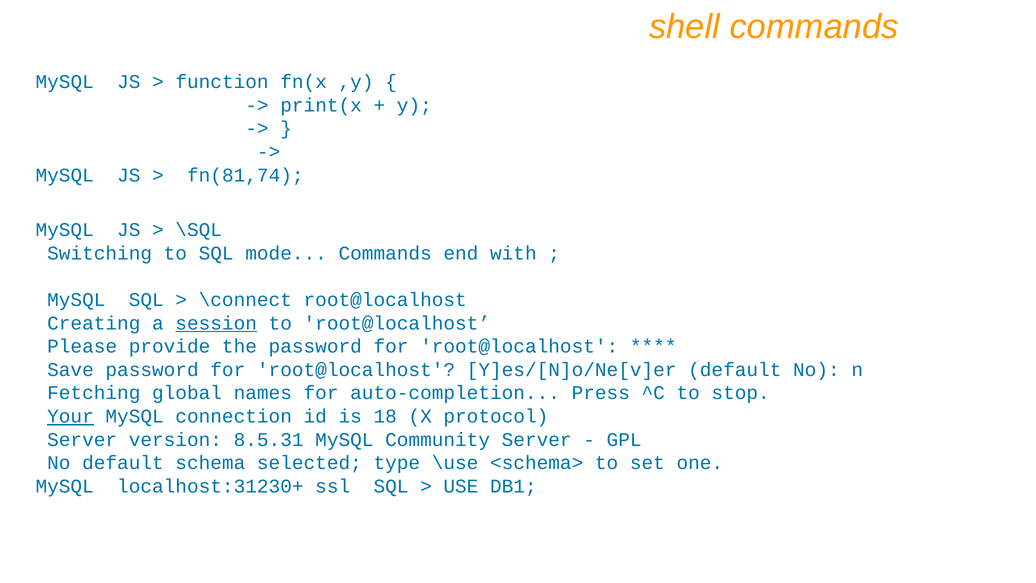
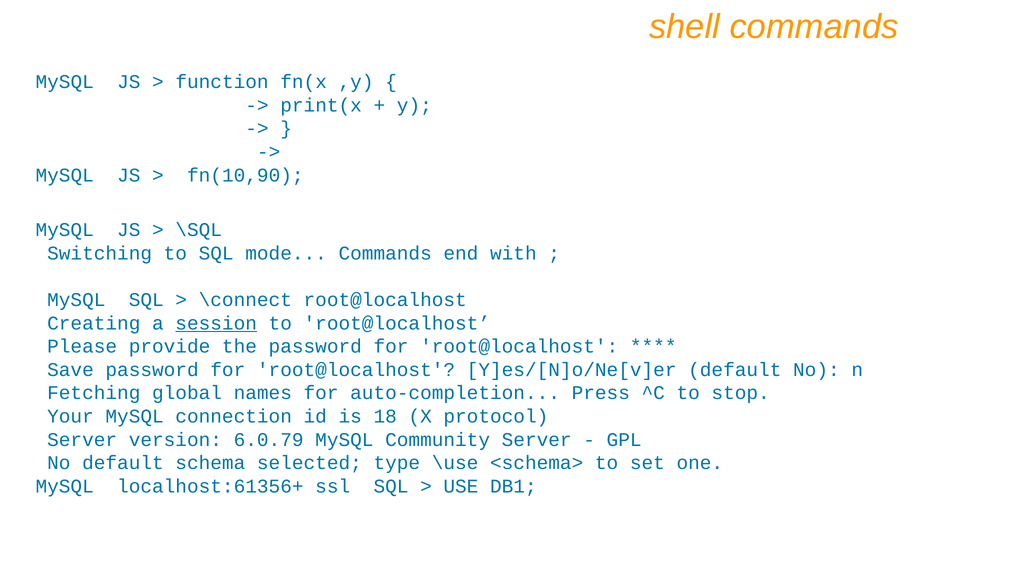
fn(81,74: fn(81,74 -> fn(10,90
Your underline: present -> none
8.5.31: 8.5.31 -> 6.0.79
localhost:31230+: localhost:31230+ -> localhost:61356+
